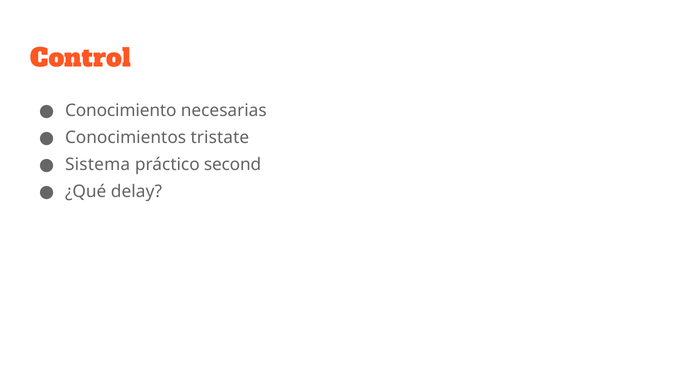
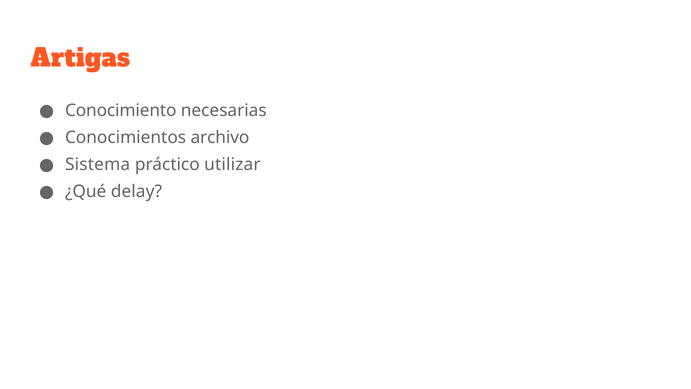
Control: Control -> Artigas
tristate: tristate -> archivo
second: second -> utilizar
